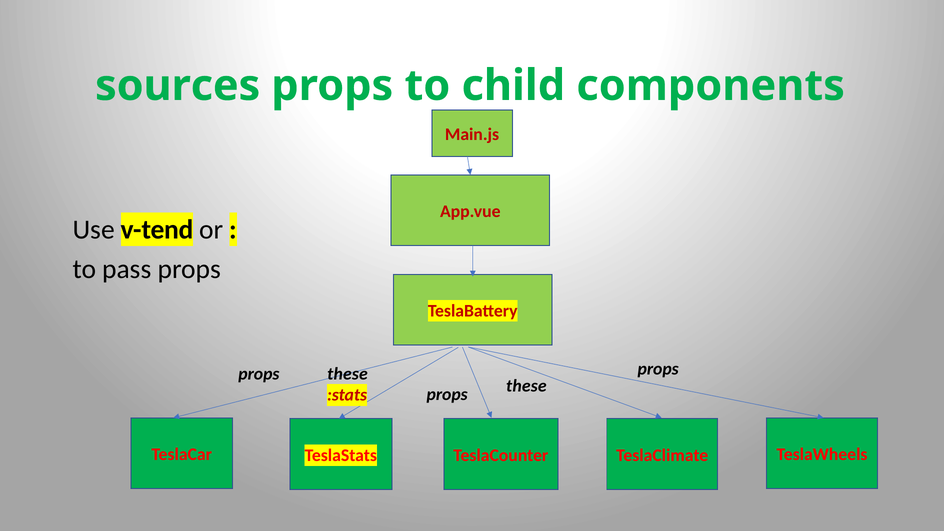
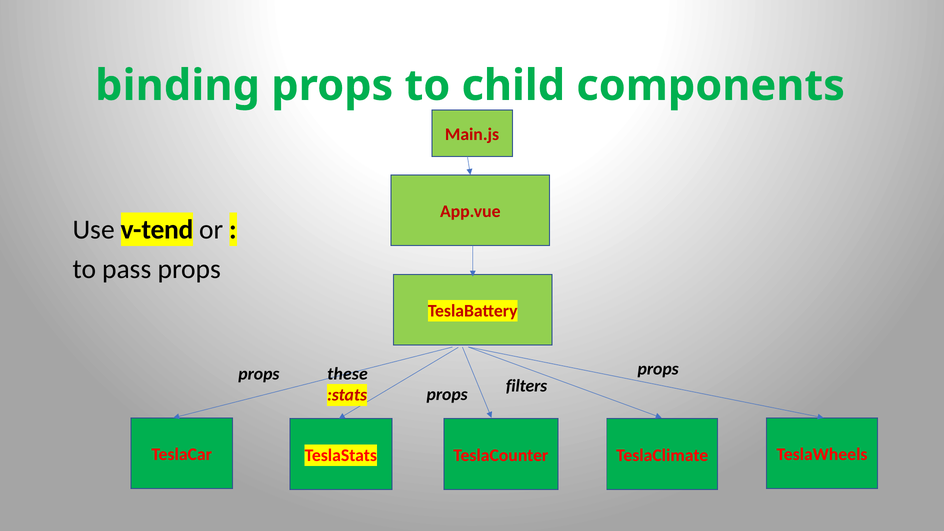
sources: sources -> binding
:stats props these: these -> filters
